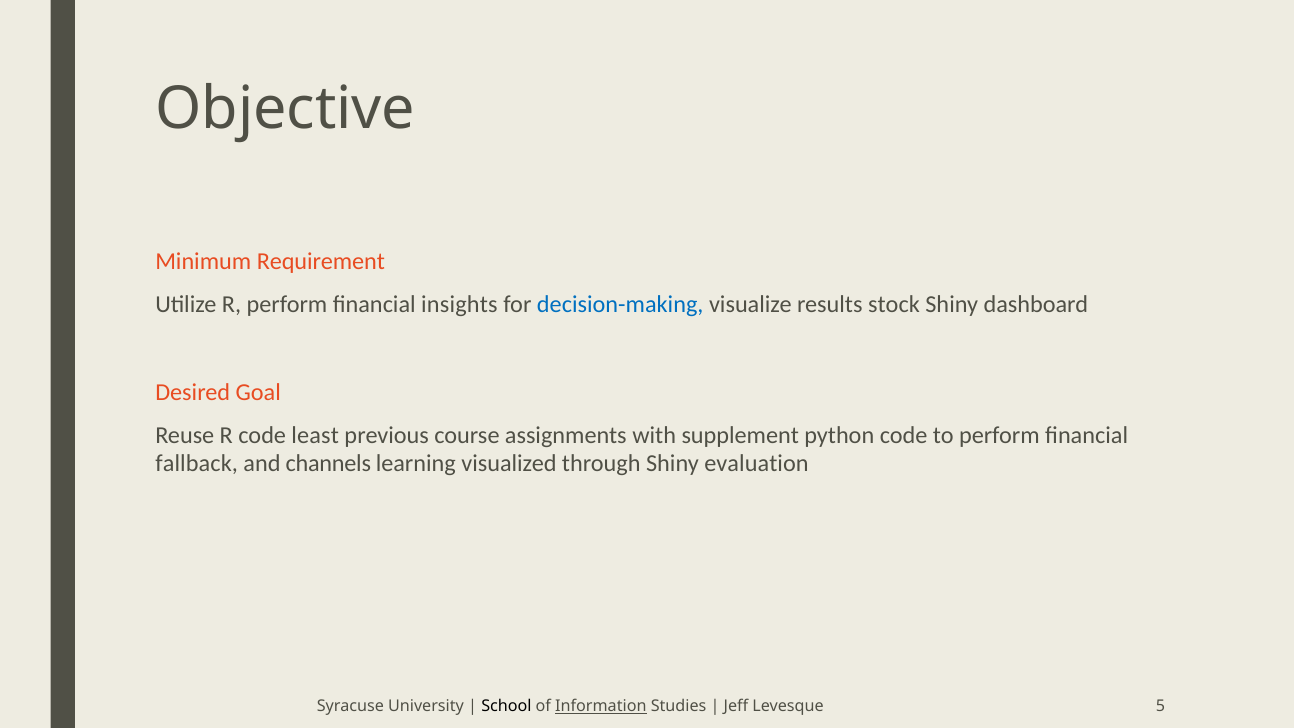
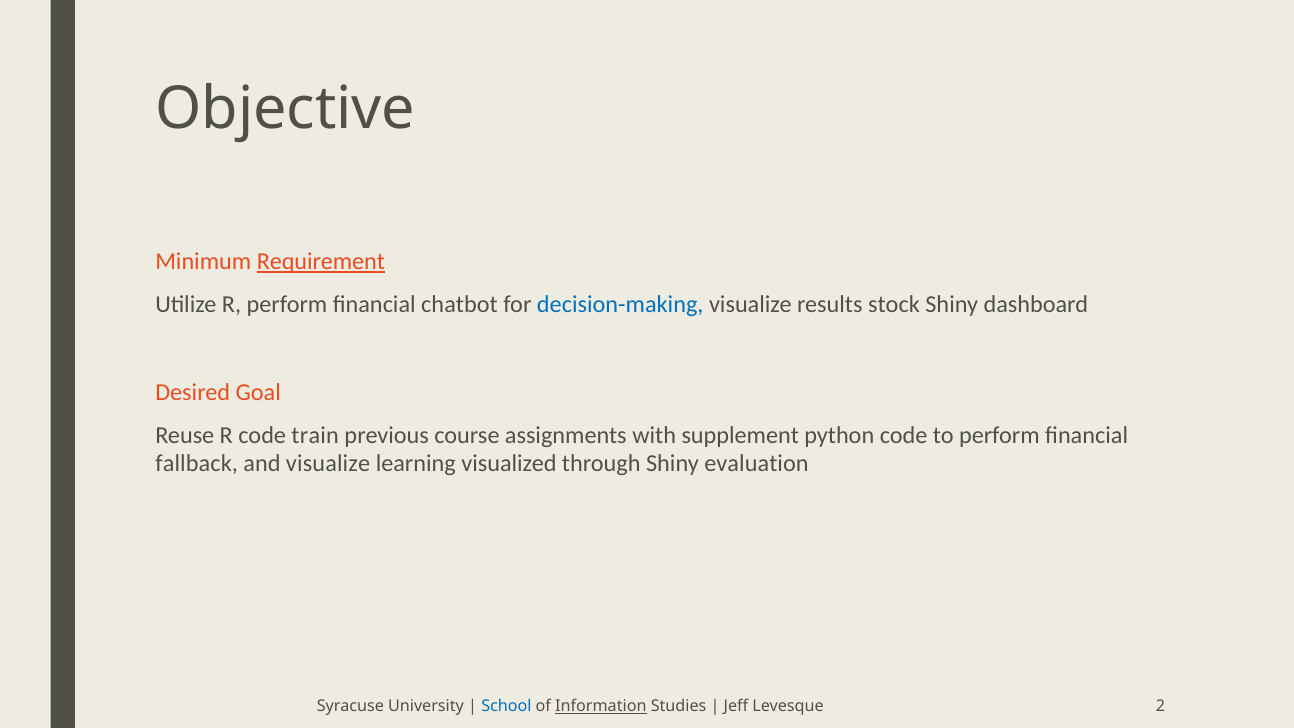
Requirement underline: none -> present
insights: insights -> chatbot
least: least -> train
and channels: channels -> visualize
School colour: black -> blue
5: 5 -> 2
